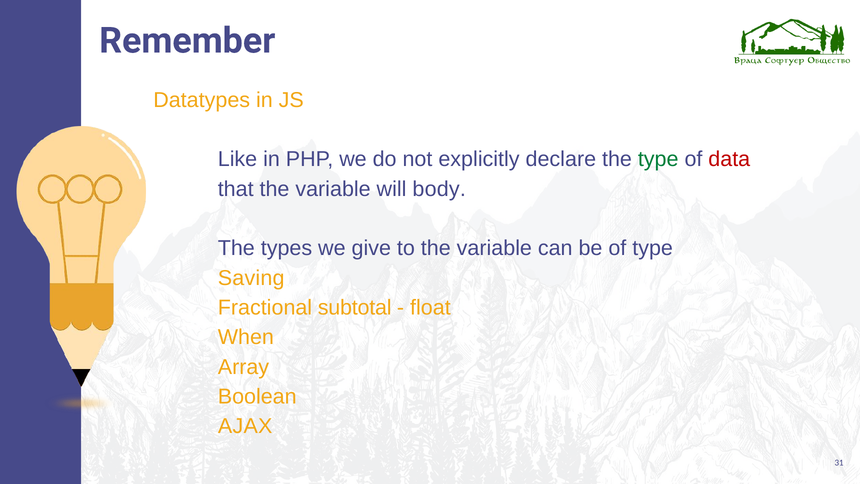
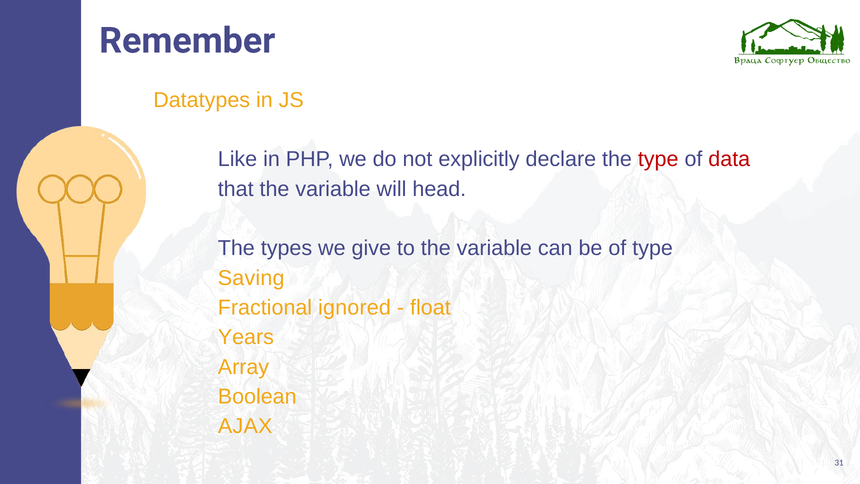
type at (658, 159) colour: green -> red
body: body -> head
subtotal: subtotal -> ignored
When: When -> Years
